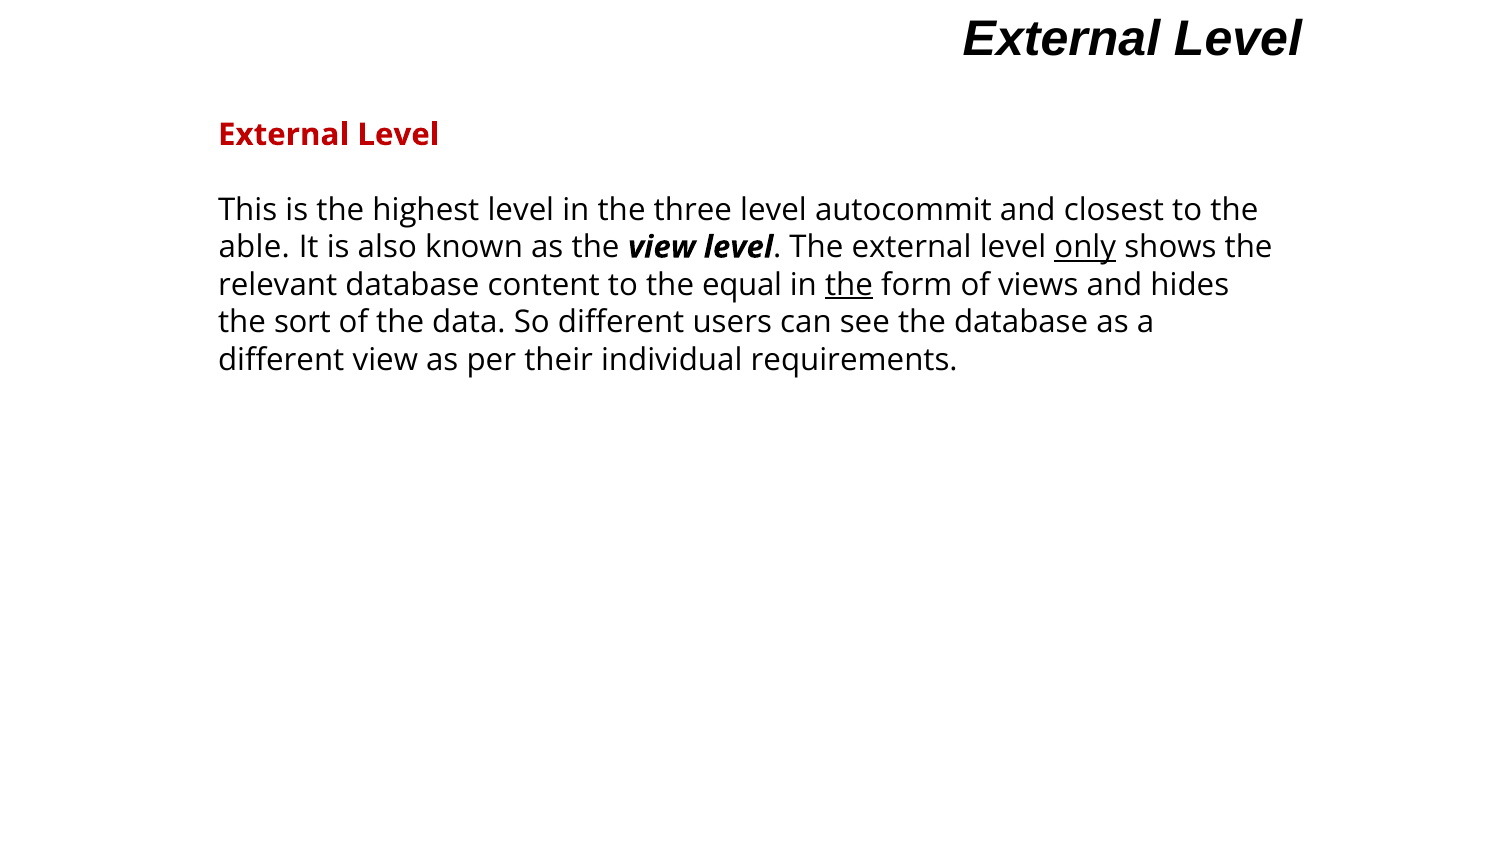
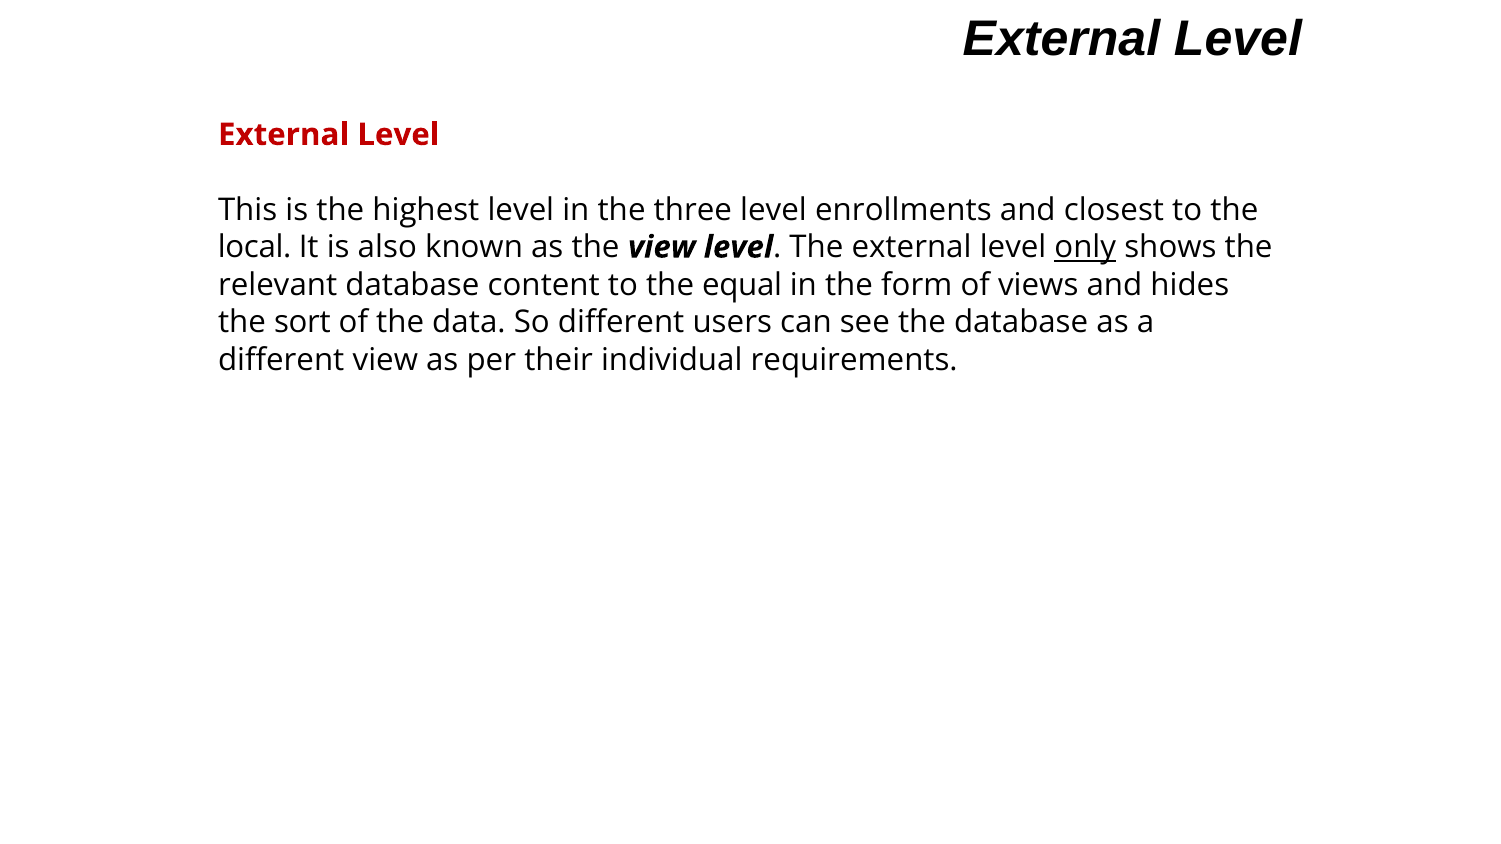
autocommit: autocommit -> enrollments
able: able -> local
the at (849, 285) underline: present -> none
